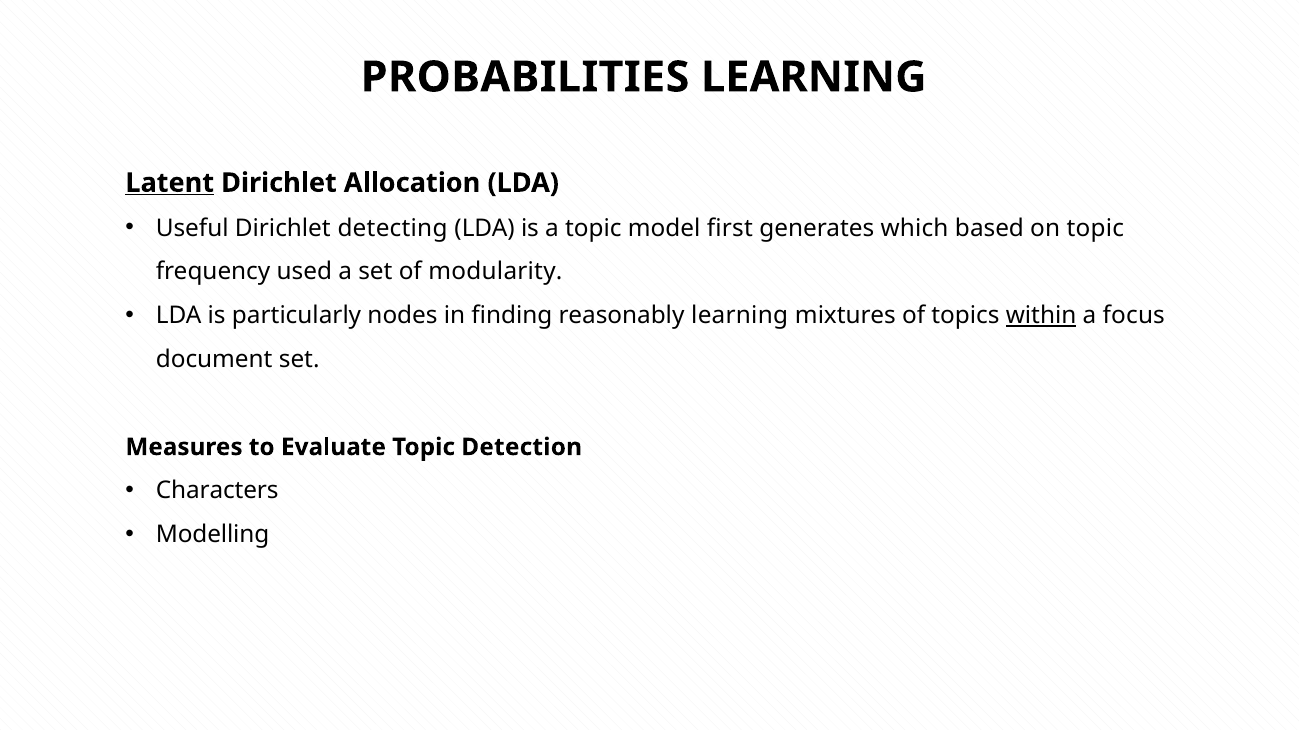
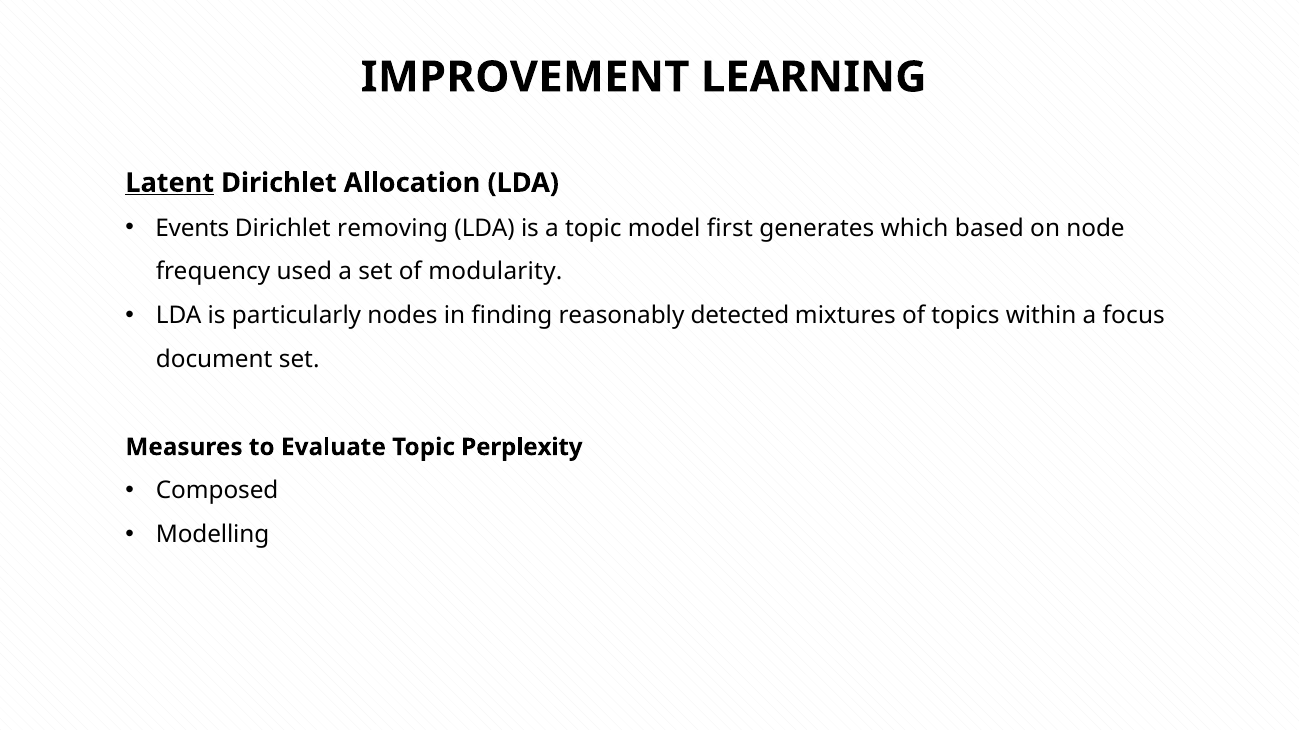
PROBABILITIES: PROBABILITIES -> IMPROVEMENT
Useful: Useful -> Events
detecting: detecting -> removing
on topic: topic -> node
reasonably learning: learning -> detected
within underline: present -> none
Detection: Detection -> Perplexity
Characters: Characters -> Composed
